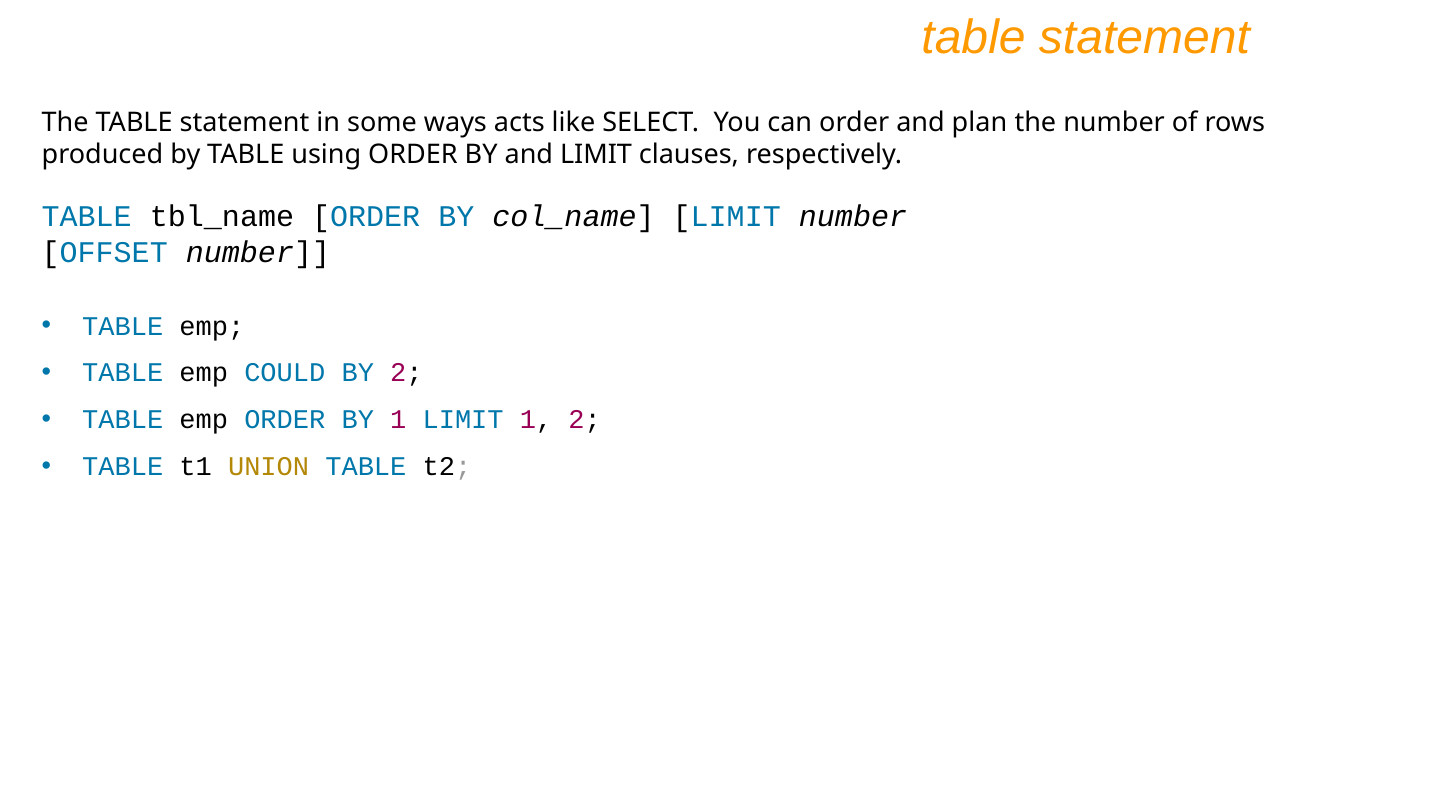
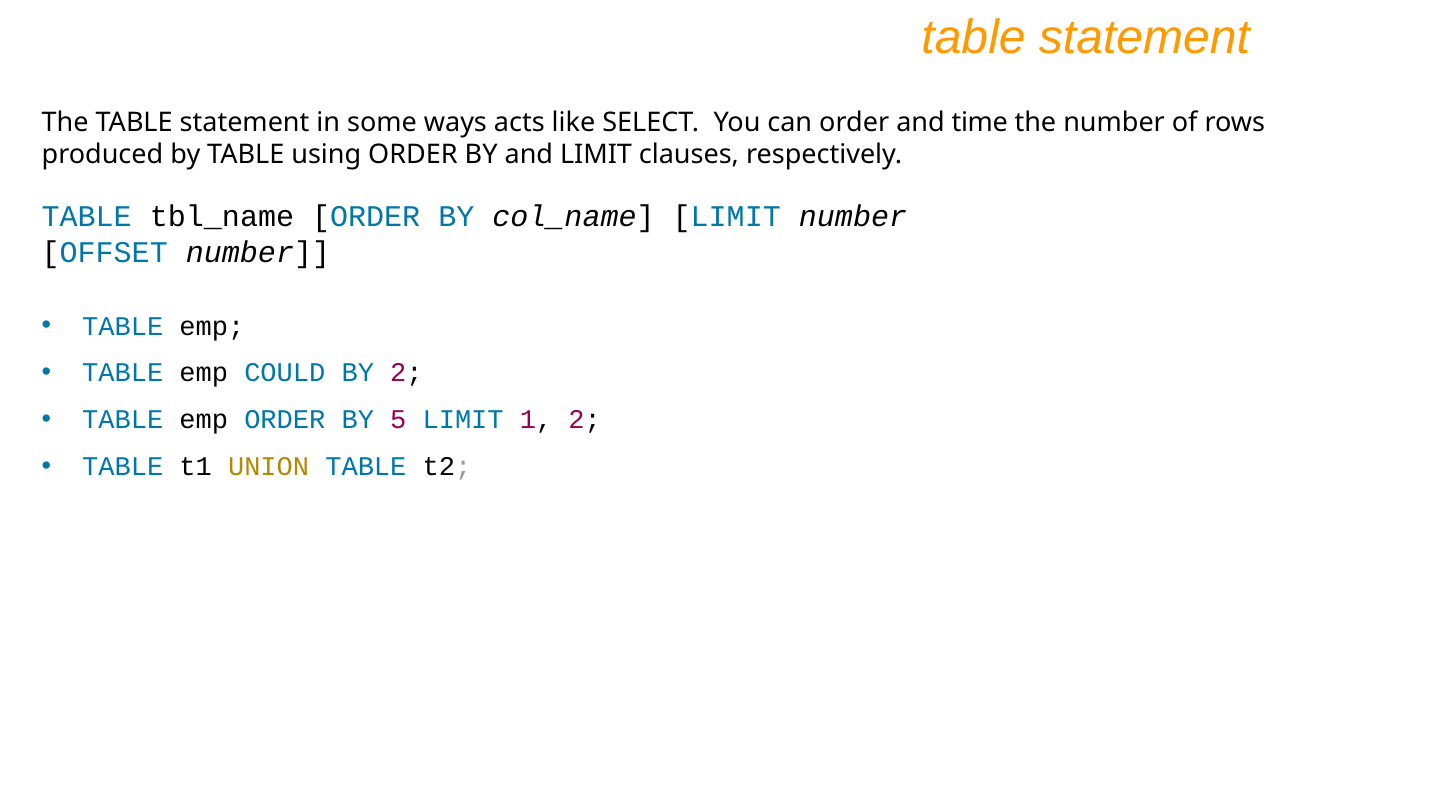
plan: plan -> time
BY 1: 1 -> 5
